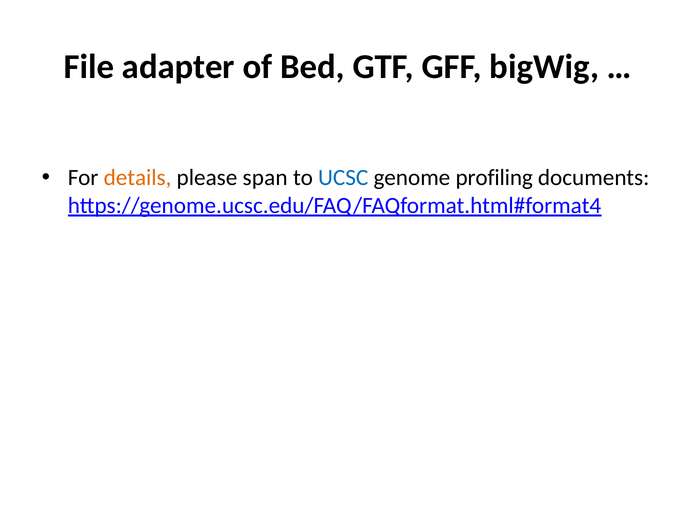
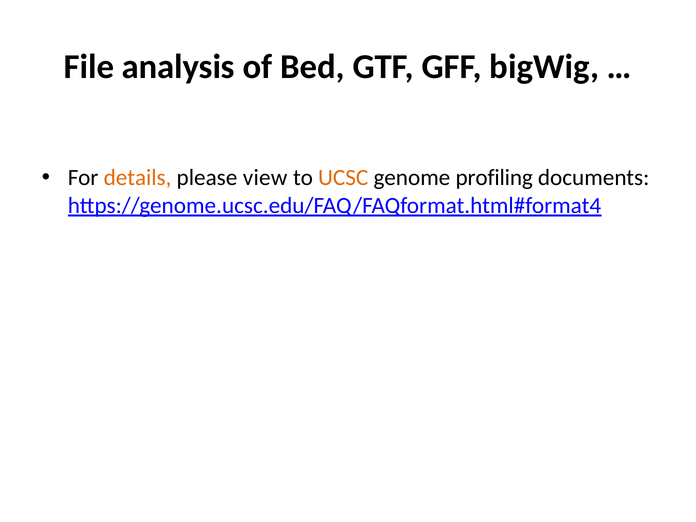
adapter: adapter -> analysis
span: span -> view
UCSC colour: blue -> orange
